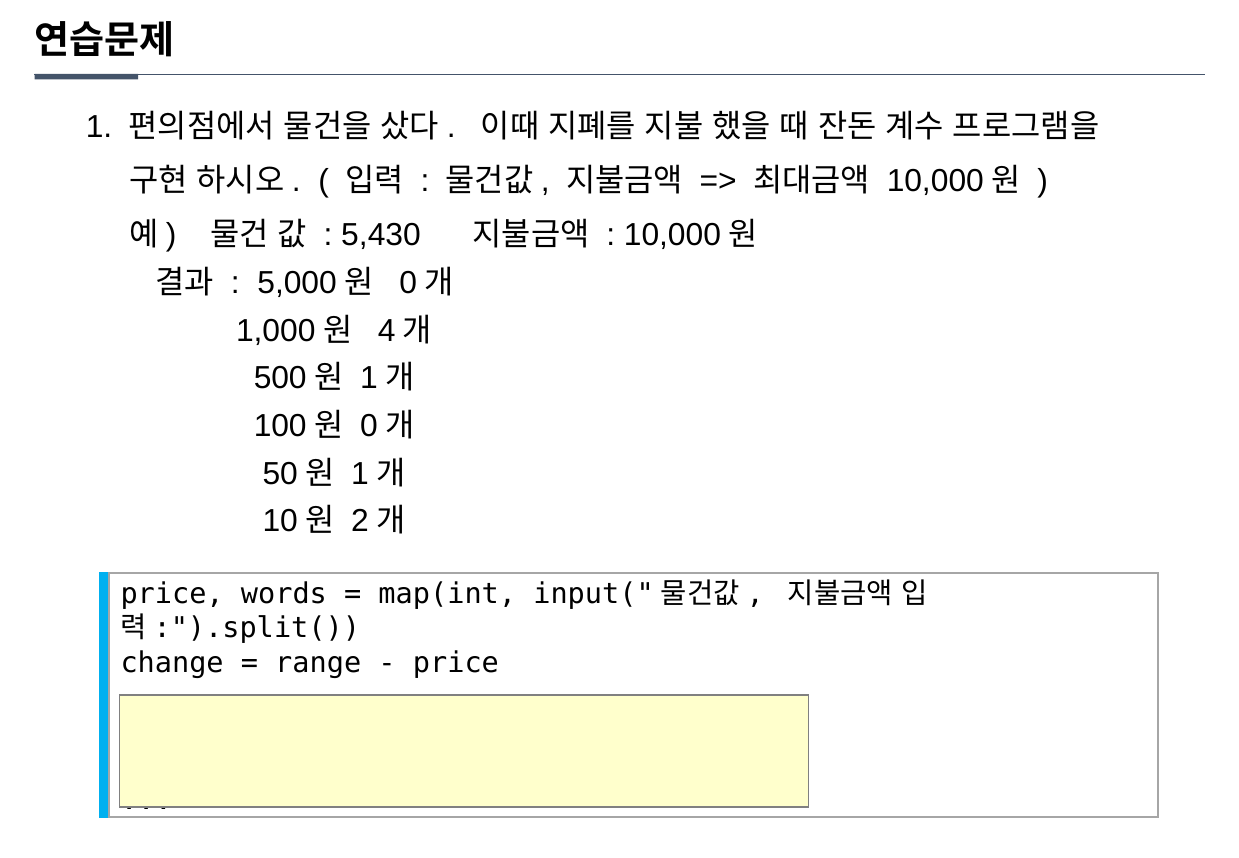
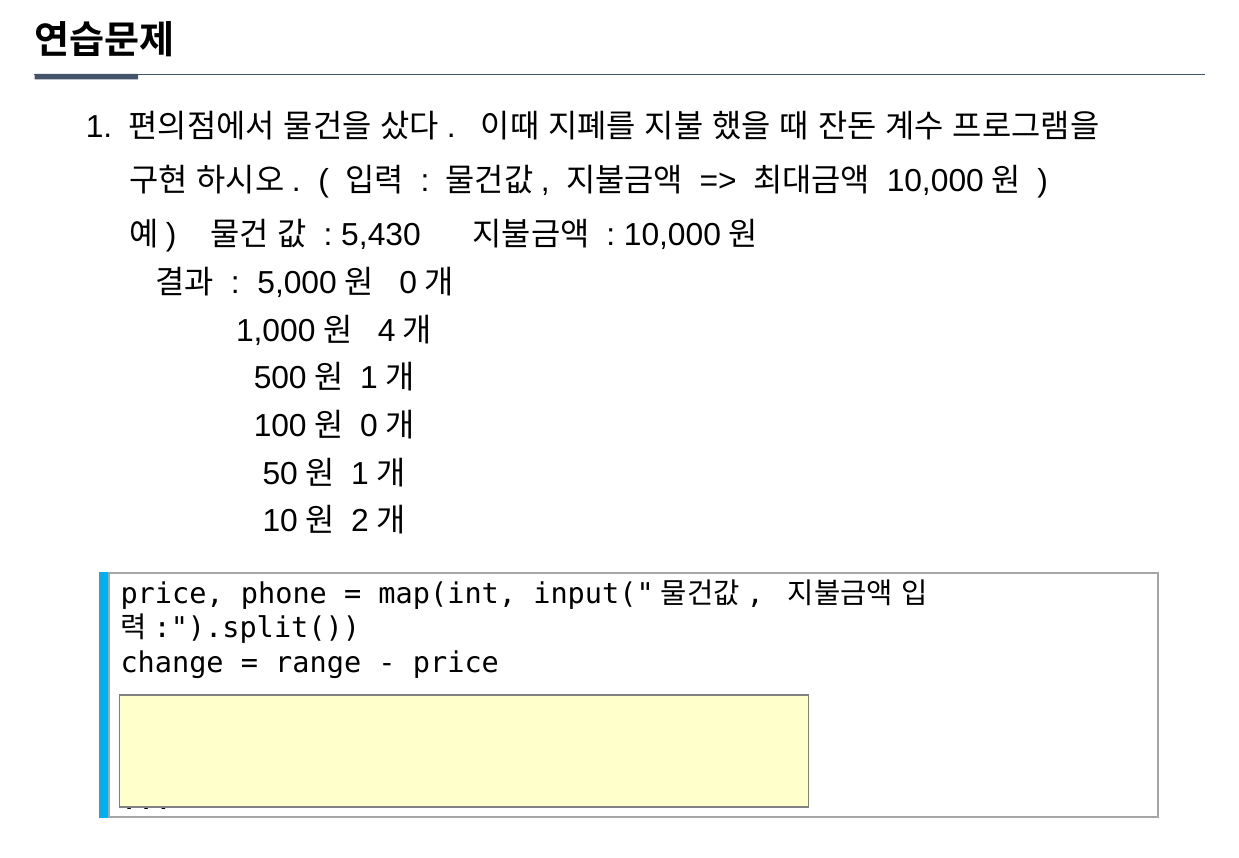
words: words -> phone
